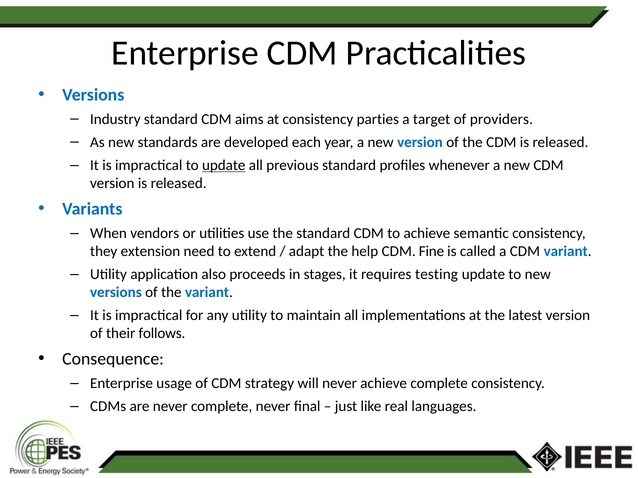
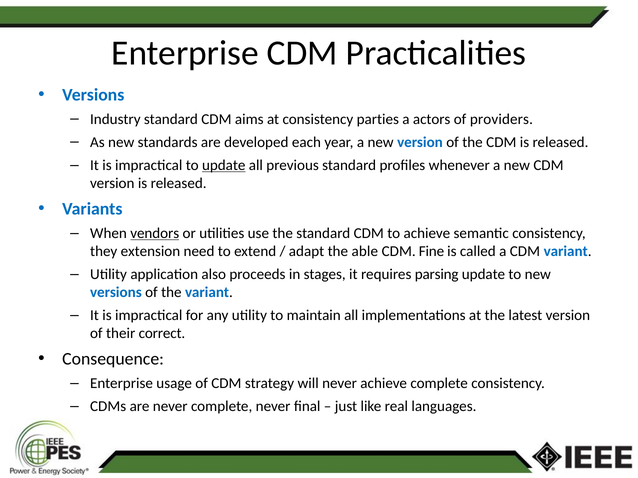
target: target -> actors
vendors underline: none -> present
help: help -> able
testing: testing -> parsing
follows: follows -> correct
